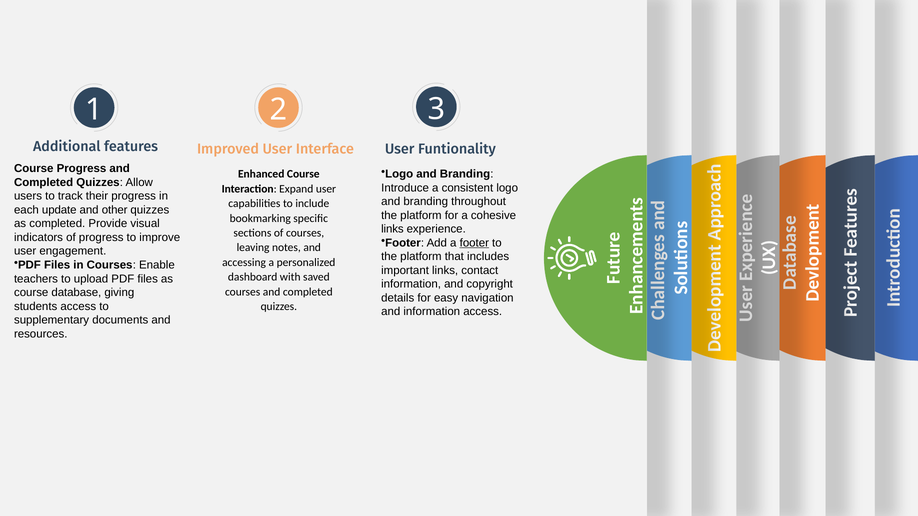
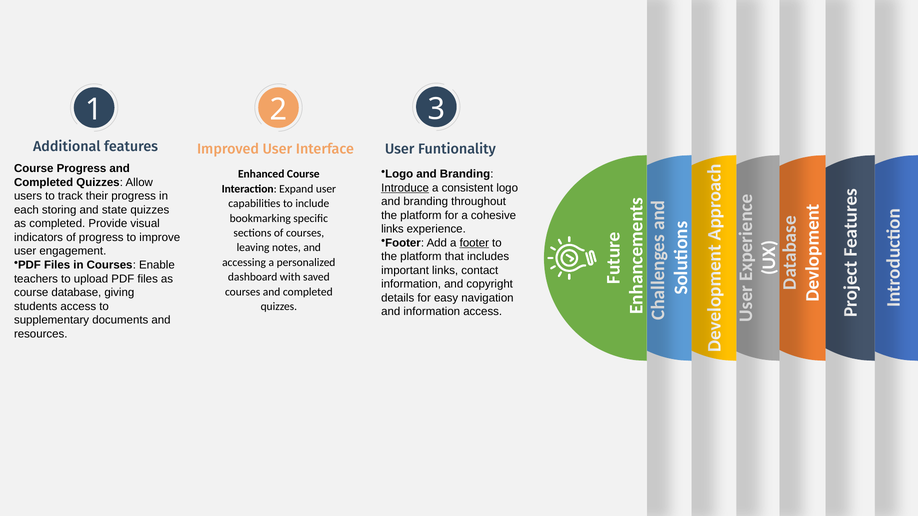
Introduce underline: none -> present
update: update -> storing
other: other -> state
